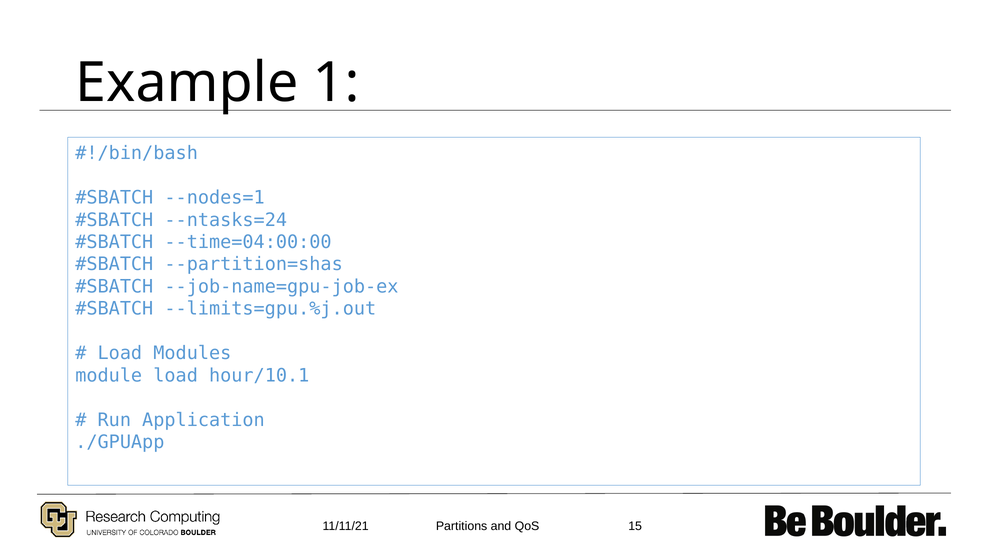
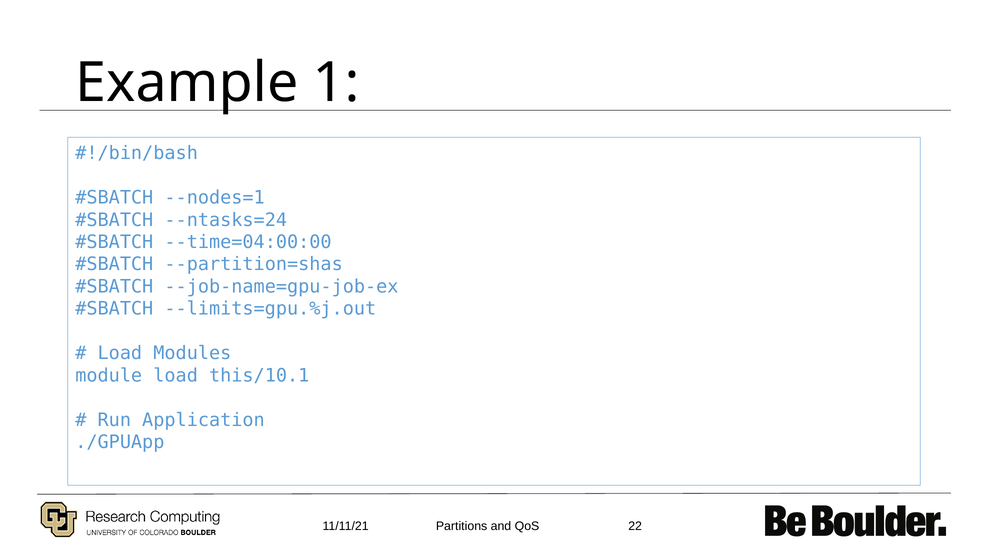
hour/10.1: hour/10.1 -> this/10.1
15: 15 -> 22
